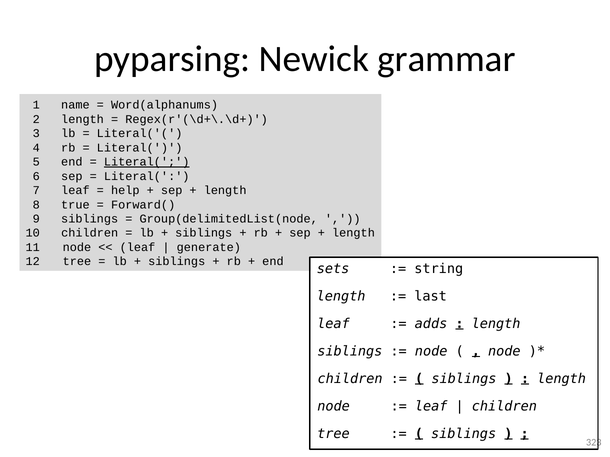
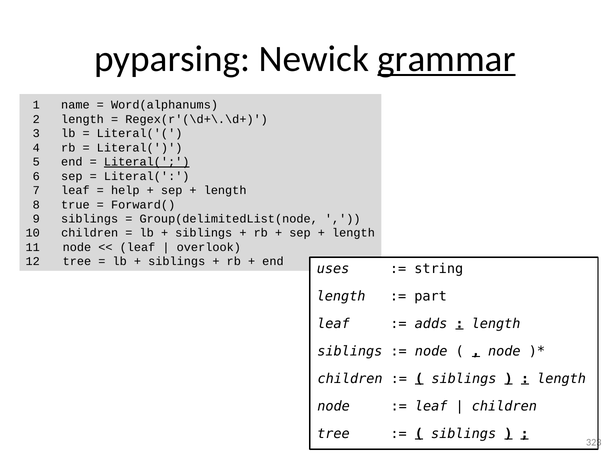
grammar underline: none -> present
generate: generate -> overlook
sets: sets -> uses
last: last -> part
